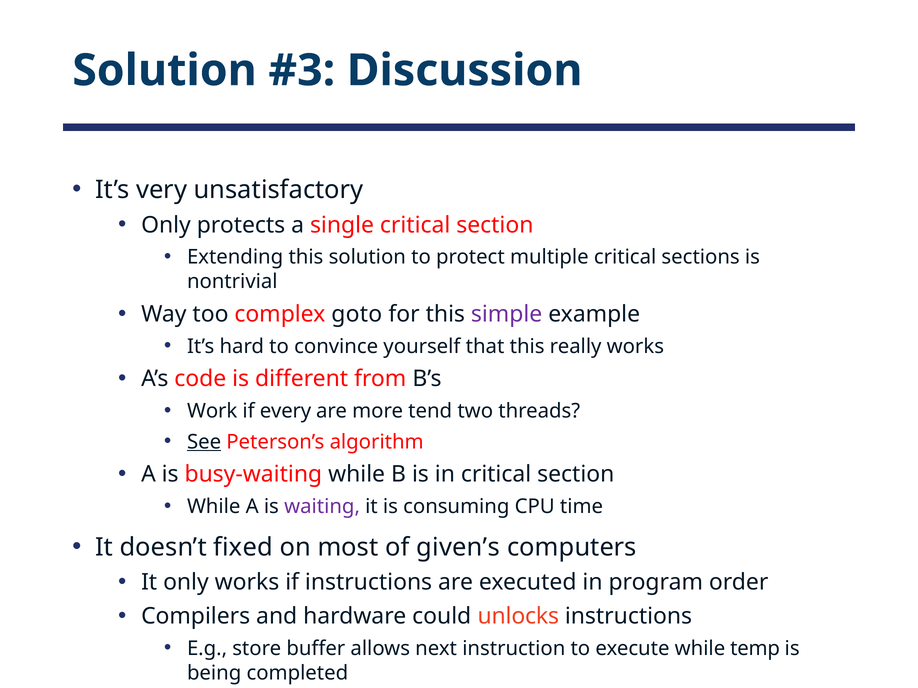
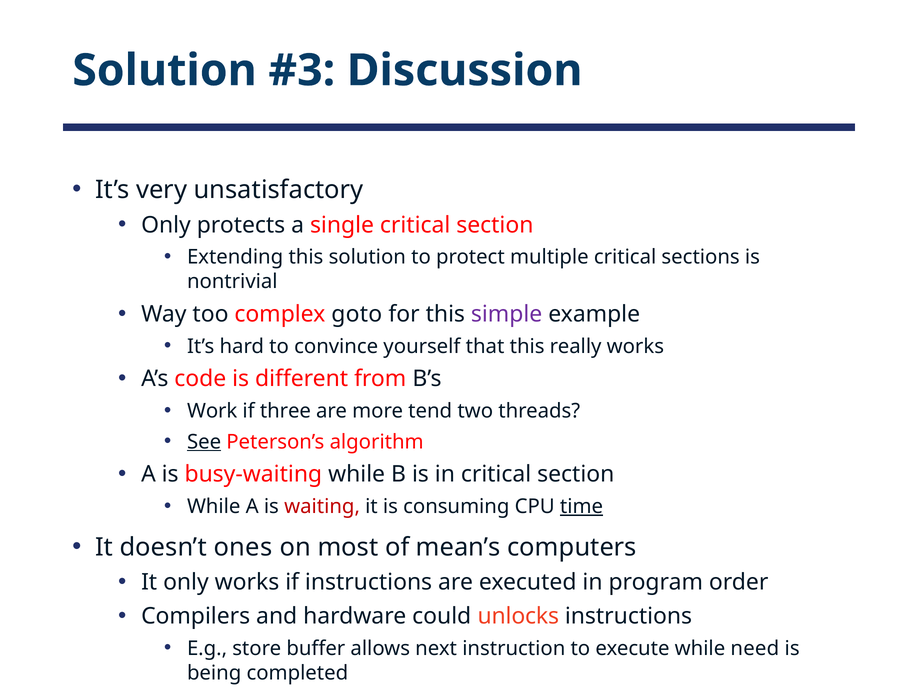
every: every -> three
waiting colour: purple -> red
time underline: none -> present
fixed: fixed -> ones
given’s: given’s -> mean’s
temp: temp -> need
